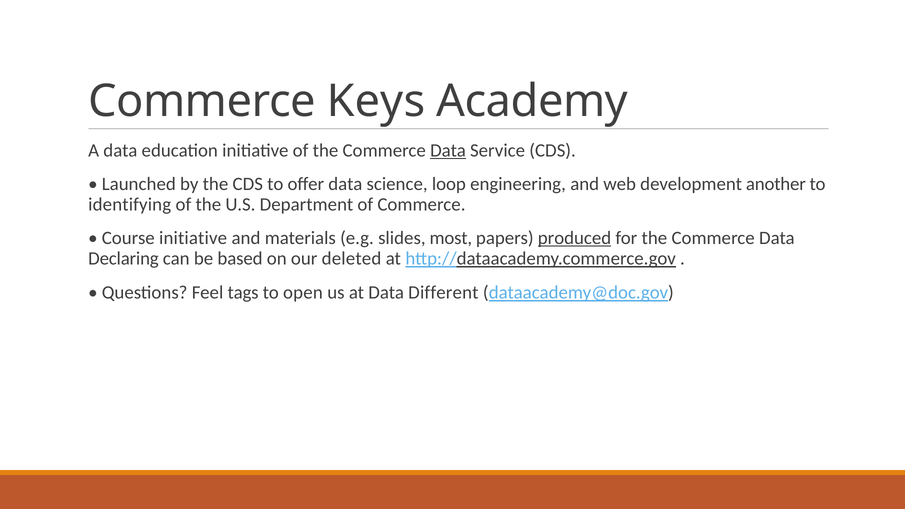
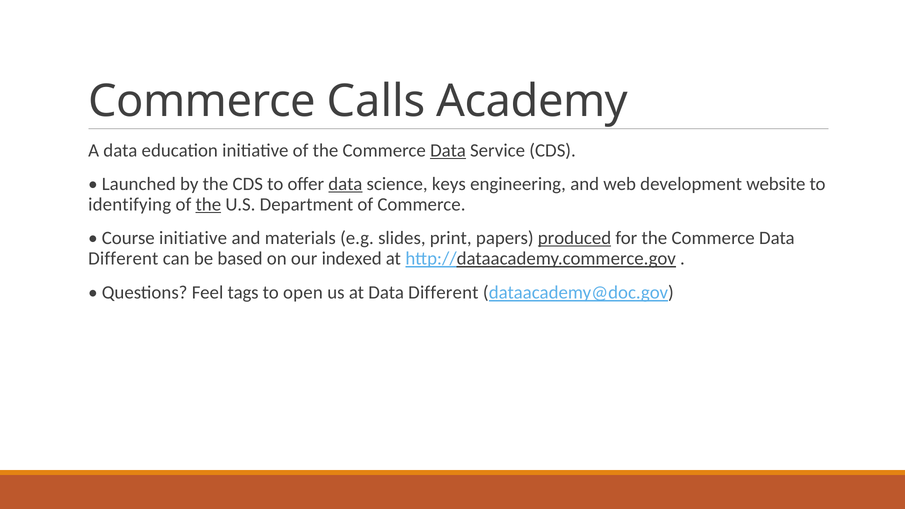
Keys: Keys -> Calls
data at (345, 184) underline: none -> present
loop: loop -> keys
another: another -> website
the at (208, 204) underline: none -> present
most: most -> print
Declaring at (123, 259): Declaring -> Different
deleted: deleted -> indexed
